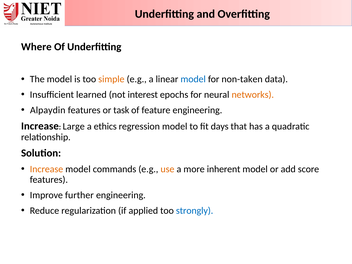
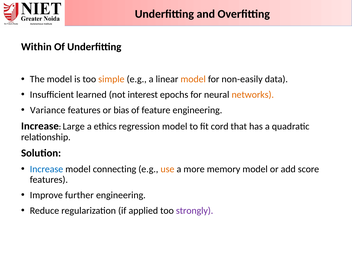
Where: Where -> Within
model at (193, 79) colour: blue -> orange
non-taken: non-taken -> non-easily
Alpaydin: Alpaydin -> Variance
task: task -> bias
days: days -> cord
Increase at (46, 169) colour: orange -> blue
commands: commands -> connecting
inherent: inherent -> memory
strongly colour: blue -> purple
